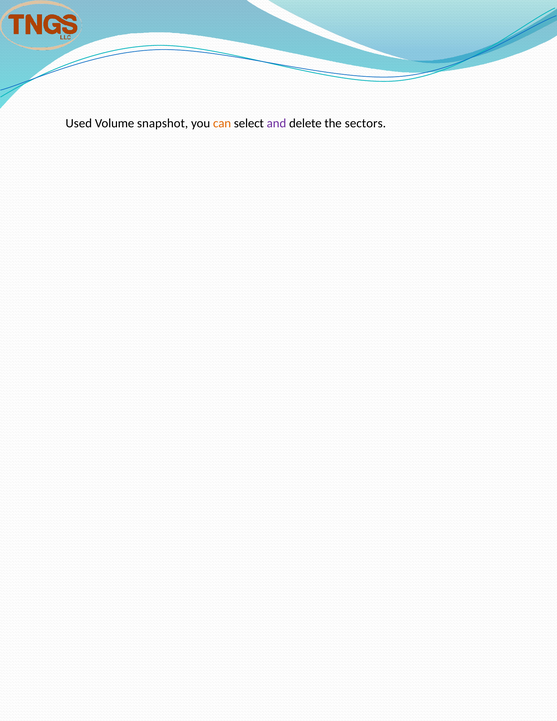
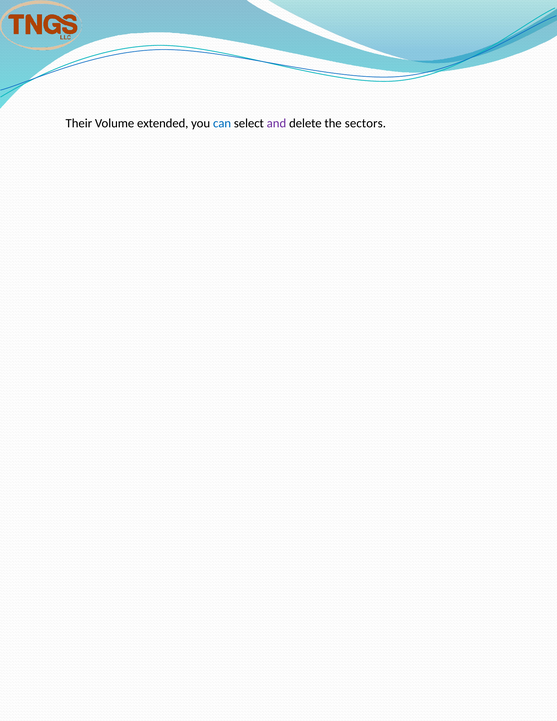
Used: Used -> Their
snapshot: snapshot -> extended
can colour: orange -> blue
